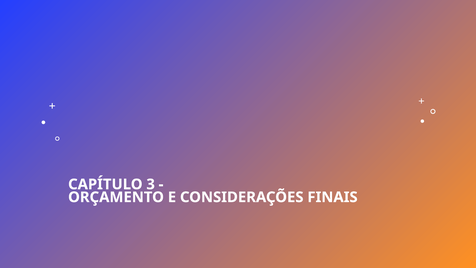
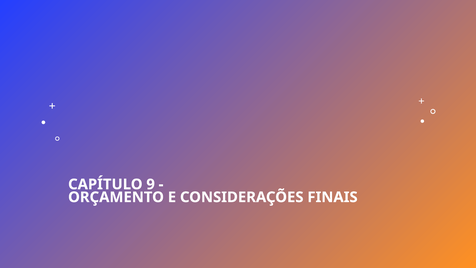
3: 3 -> 9
